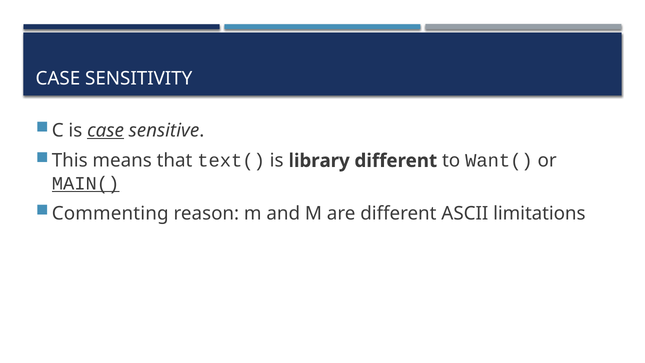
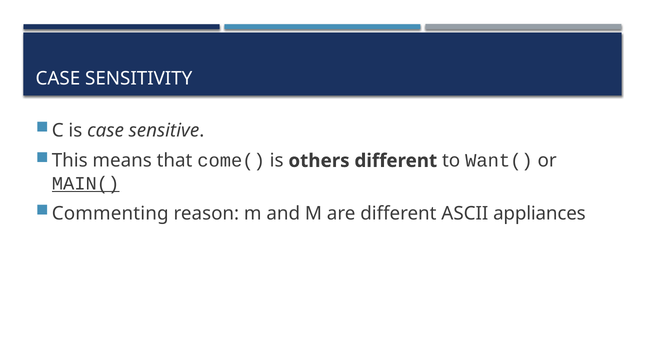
case at (106, 130) underline: present -> none
text(: text( -> come(
library: library -> others
limitations: limitations -> appliances
